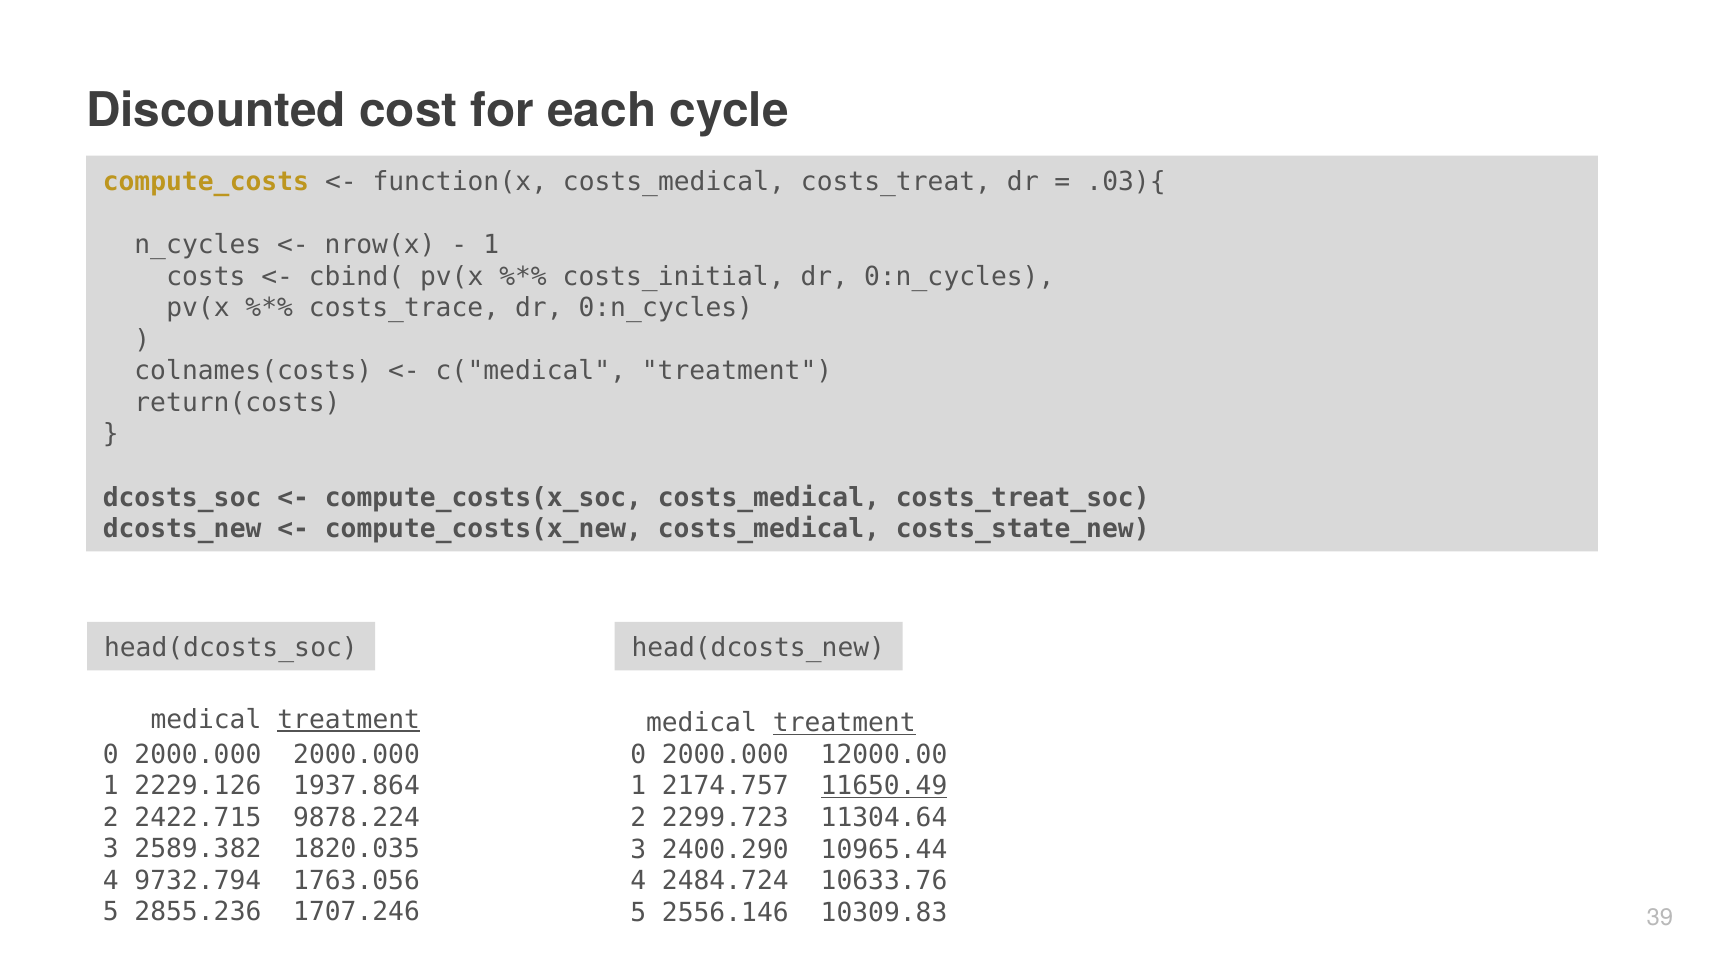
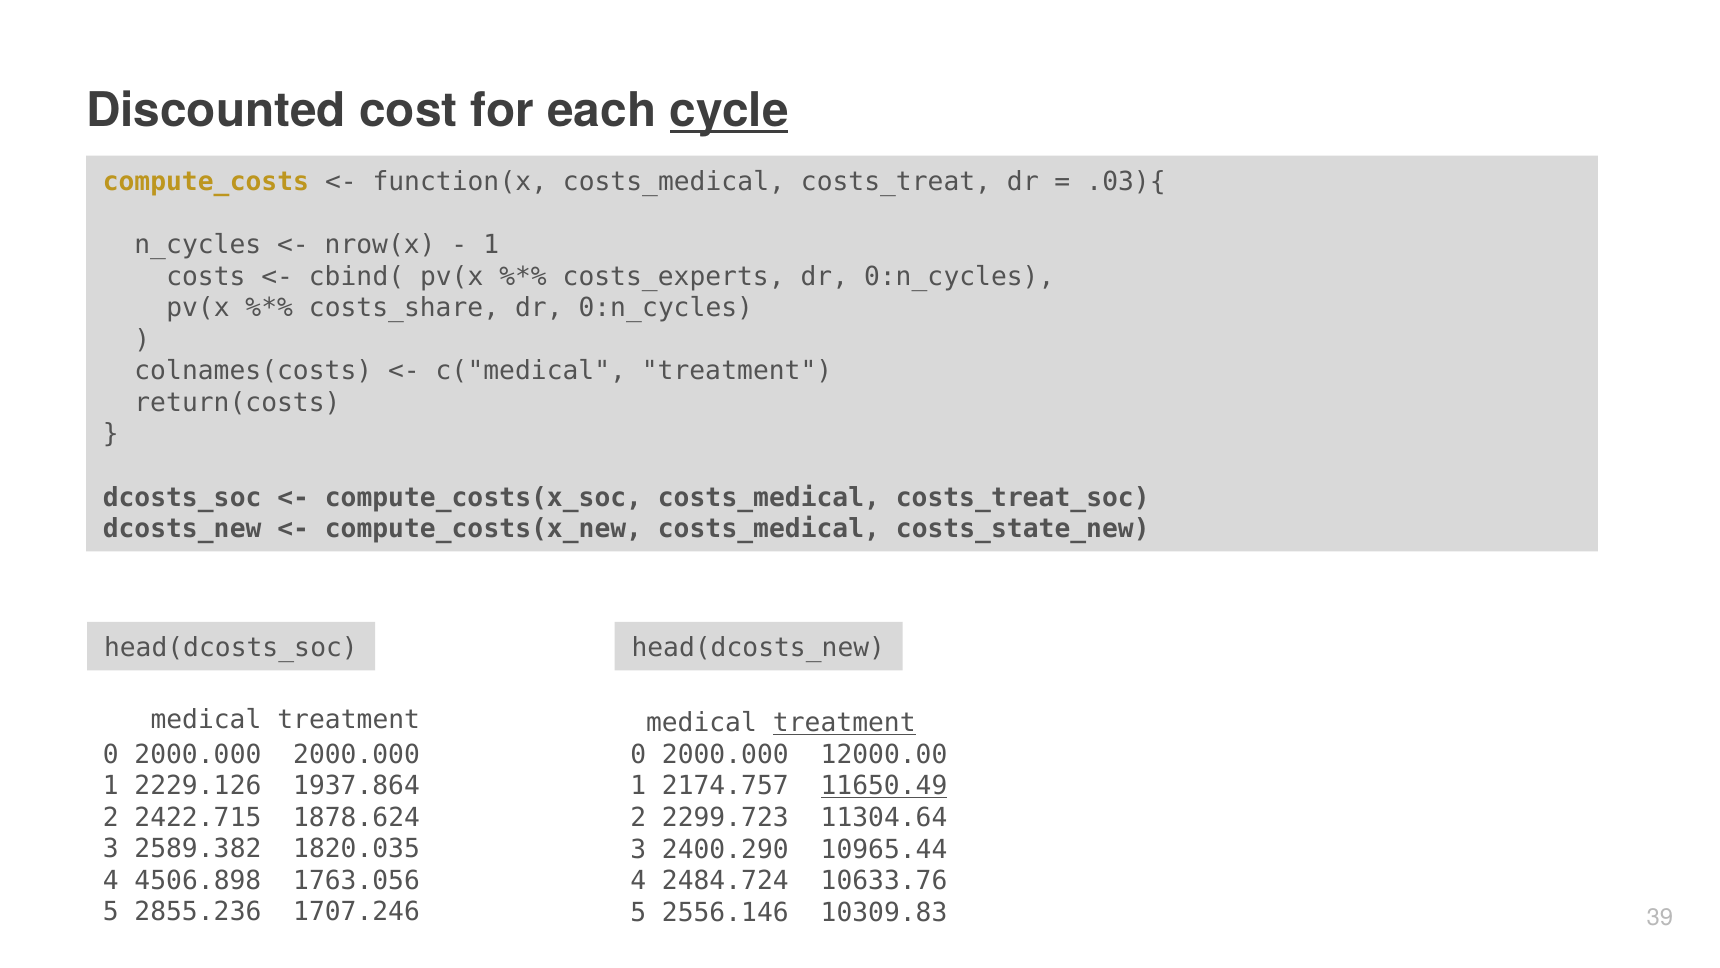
cycle underline: none -> present
costs_initial: costs_initial -> costs_experts
costs_trace: costs_trace -> costs_share
treatment at (349, 719) underline: present -> none
9878.224: 9878.224 -> 1878.624
9732.794: 9732.794 -> 4506.898
